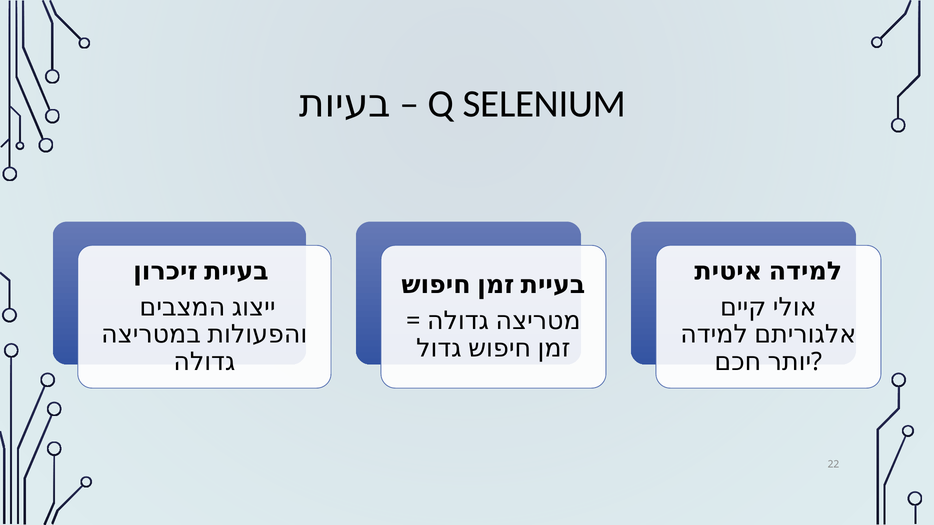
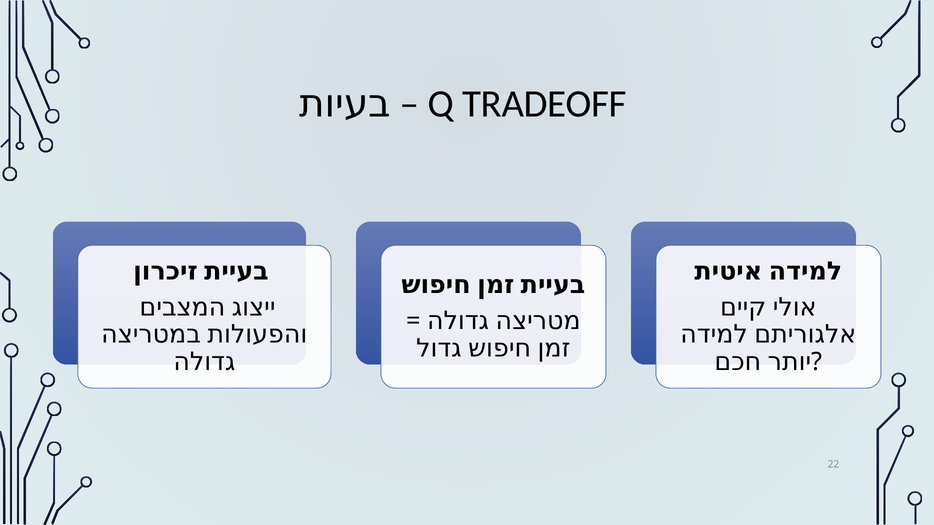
SELENIUM: SELENIUM -> TRADEOFF
